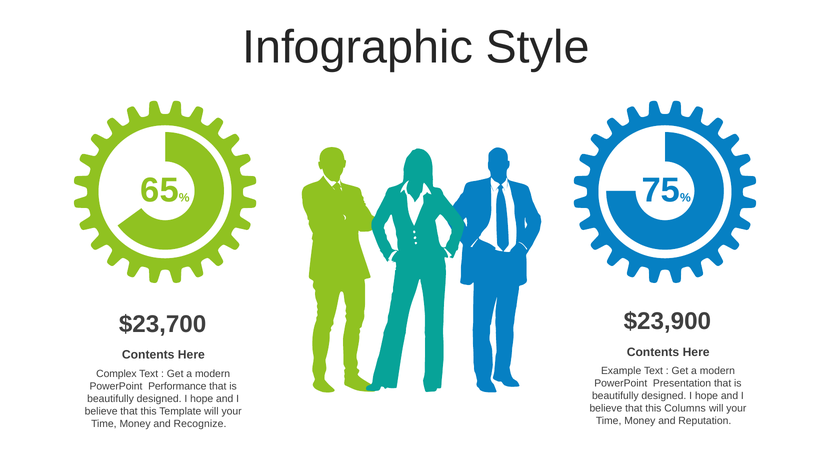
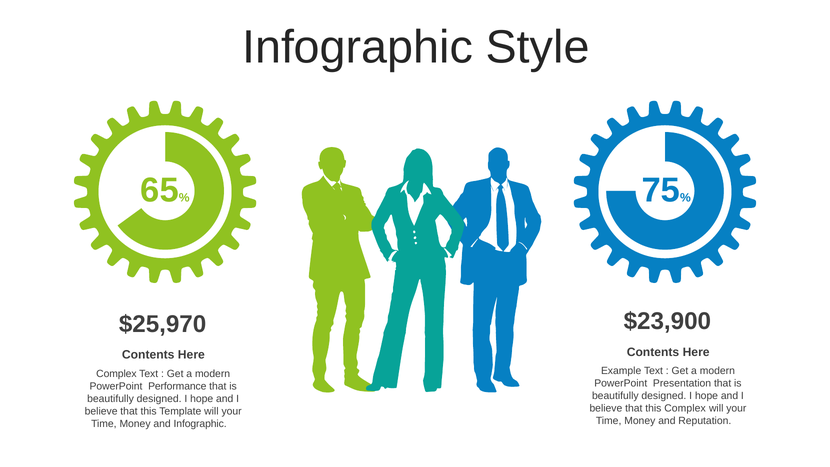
$23,700: $23,700 -> $25,970
this Columns: Columns -> Complex
and Recognize: Recognize -> Infographic
